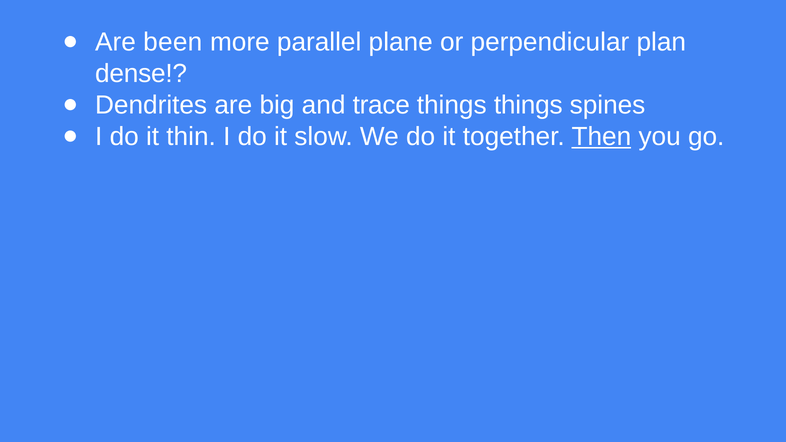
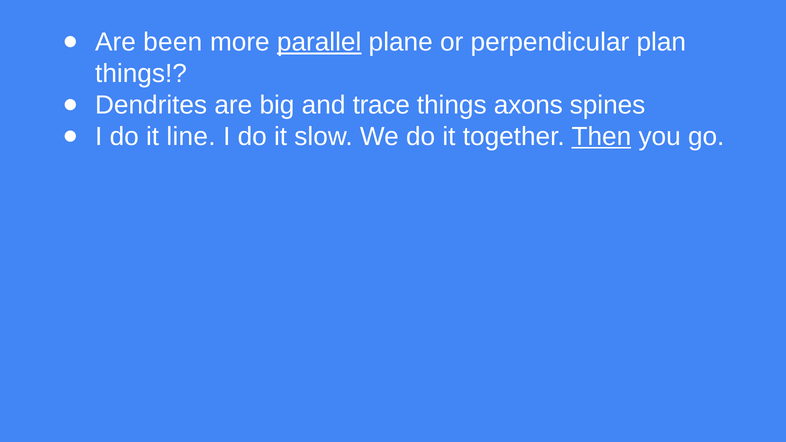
parallel underline: none -> present
dense at (141, 74): dense -> things
things things: things -> axons
thin: thin -> line
